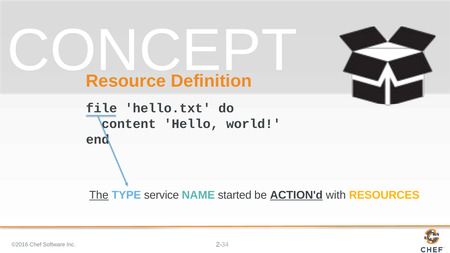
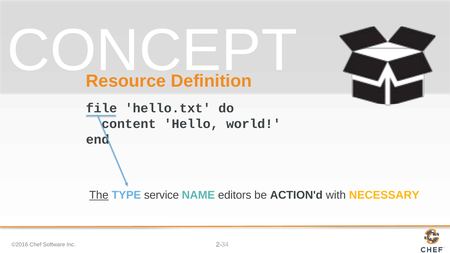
started: started -> editors
ACTION'd underline: present -> none
RESOURCES: RESOURCES -> NECESSARY
